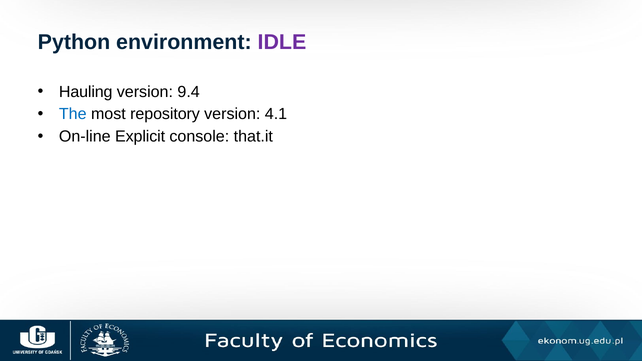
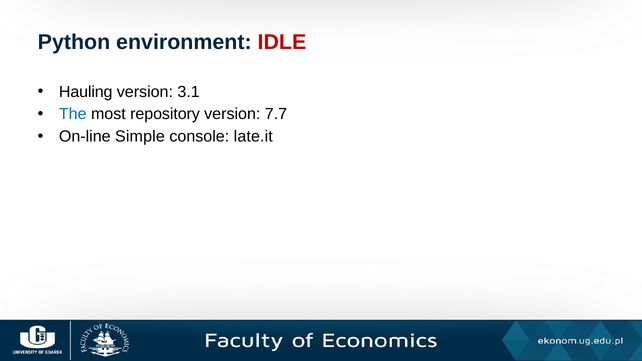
IDLE colour: purple -> red
9.4: 9.4 -> 3.1
4.1: 4.1 -> 7.7
Explicit: Explicit -> Simple
that.it: that.it -> late.it
